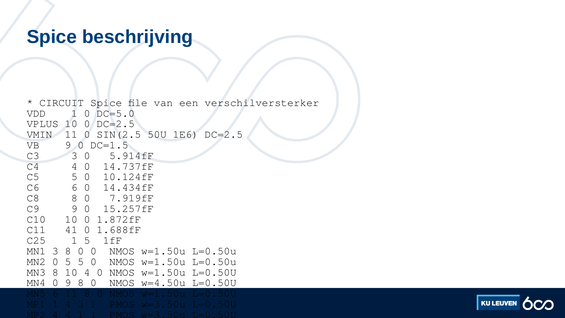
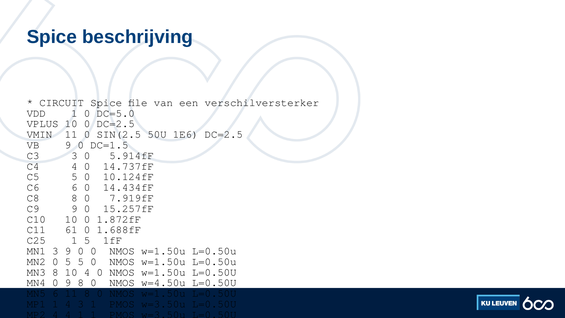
41: 41 -> 61
3 8: 8 -> 9
